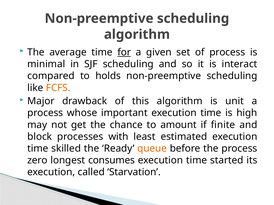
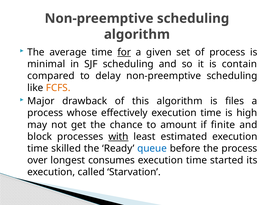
interact: interact -> contain
holds: holds -> delay
unit: unit -> files
important: important -> effectively
with underline: none -> present
queue colour: orange -> blue
zero: zero -> over
